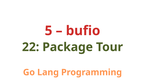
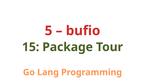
22: 22 -> 15
